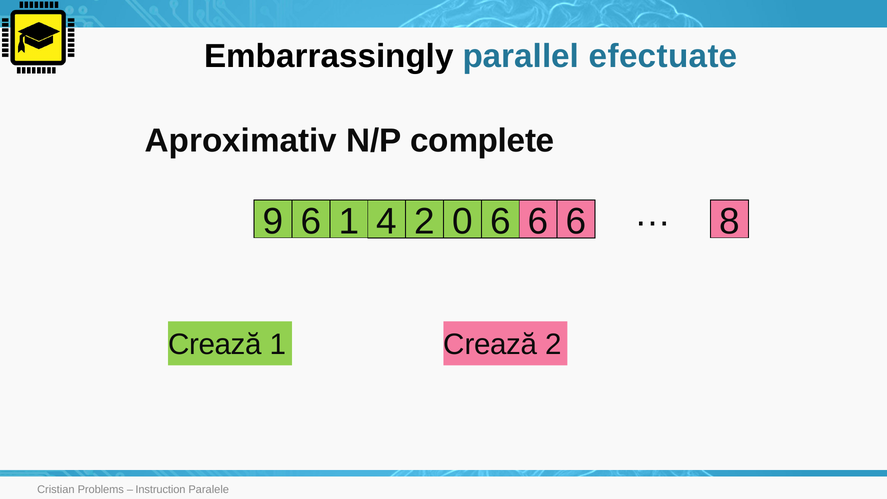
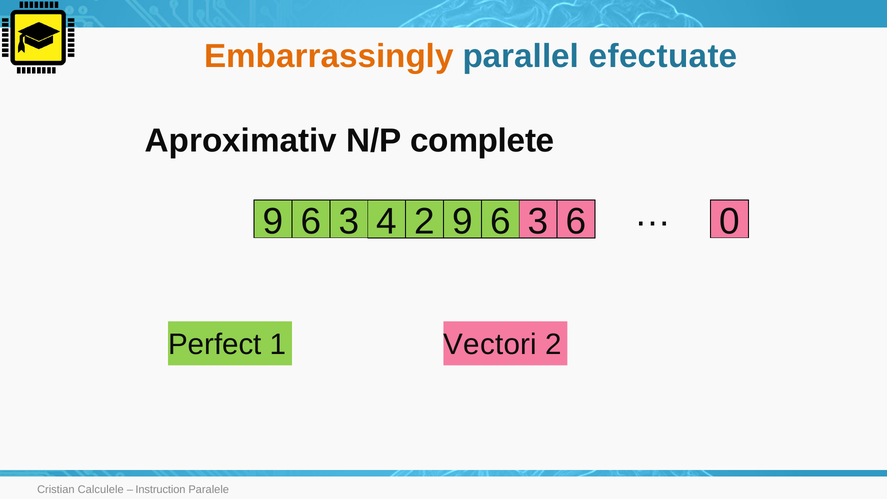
Embarrassingly colour: black -> orange
1 at (349, 221): 1 -> 3
2 0: 0 -> 9
6 at (538, 221): 6 -> 3
8: 8 -> 0
Crează at (215, 344): Crează -> Perfect
1 Crează: Crează -> Vectori
Problems: Problems -> Calculele
